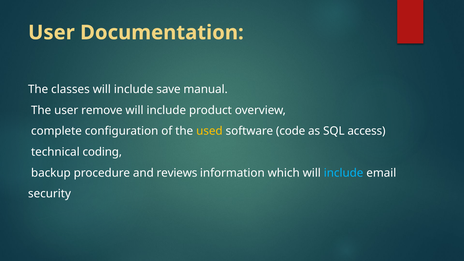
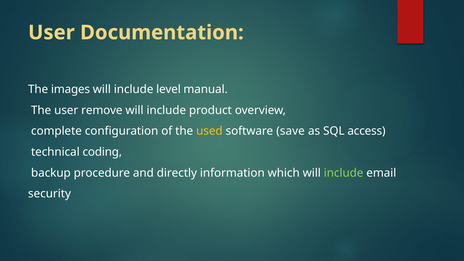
classes: classes -> images
save: save -> level
code: code -> save
reviews: reviews -> directly
include at (344, 173) colour: light blue -> light green
